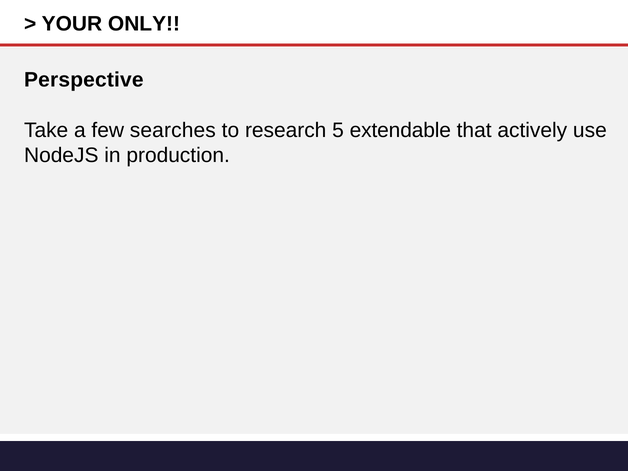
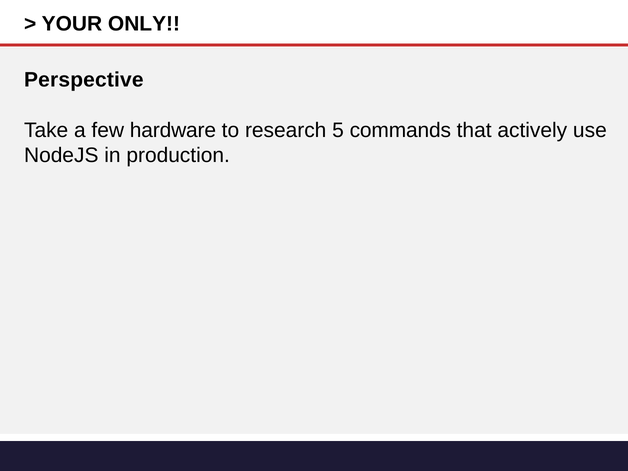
searches: searches -> hardware
extendable: extendable -> commands
